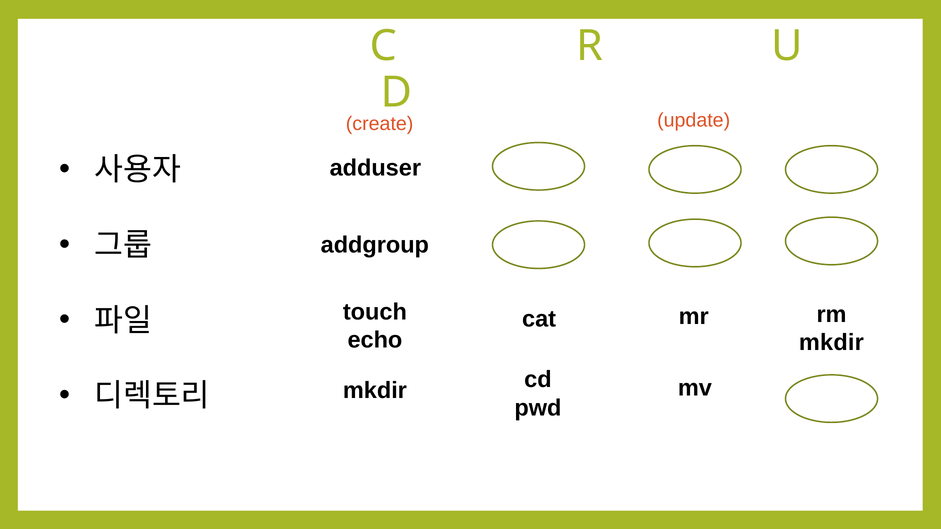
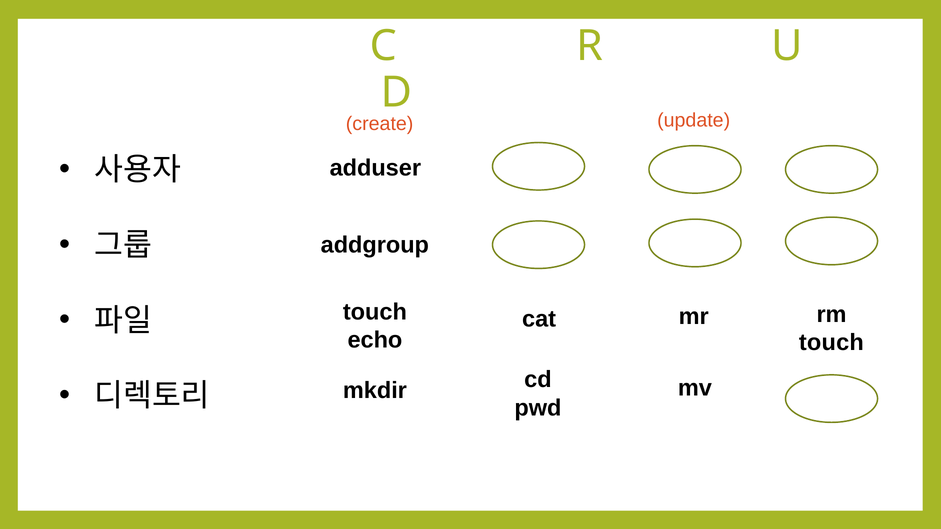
mkdir at (831, 343): mkdir -> touch
